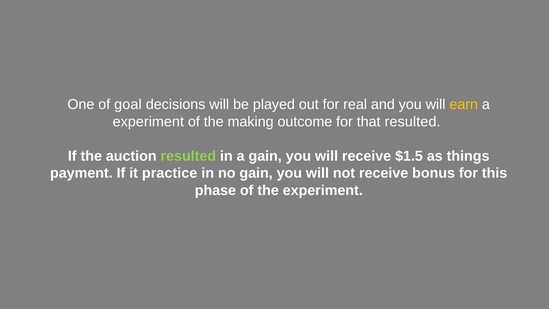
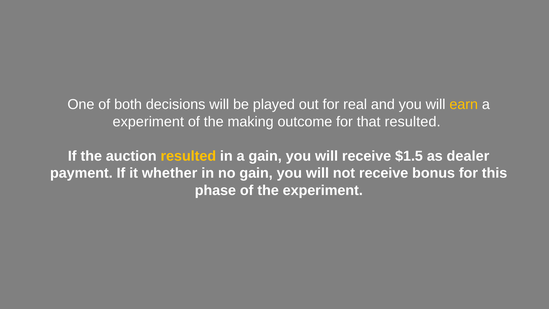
goal: goal -> both
resulted at (188, 156) colour: light green -> yellow
things: things -> dealer
practice: practice -> whether
